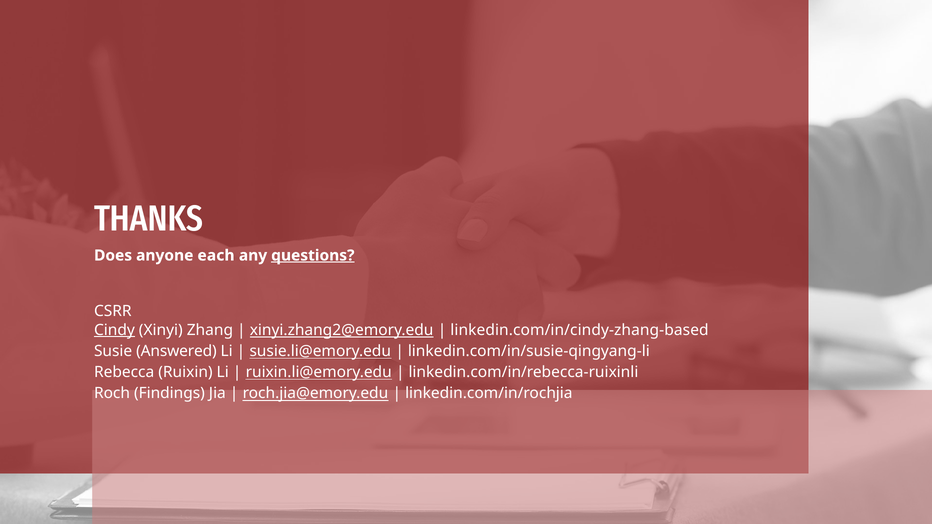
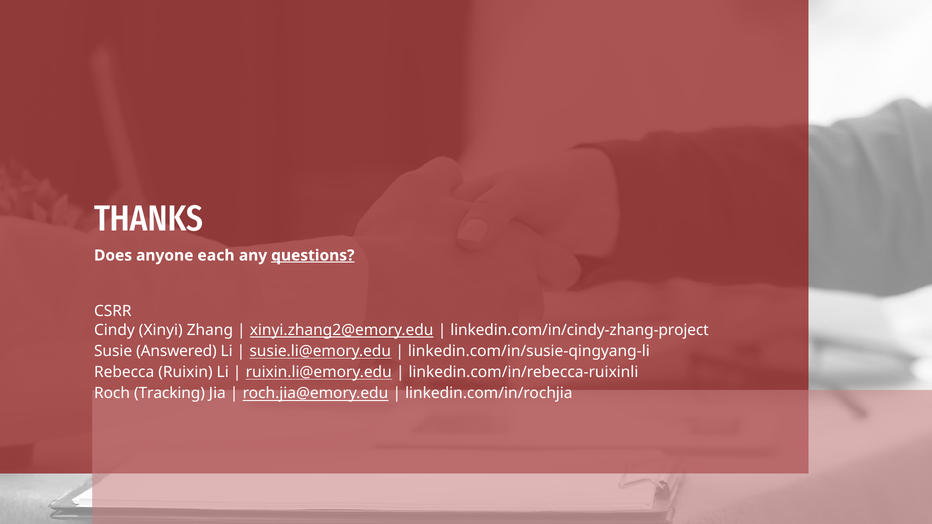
Cindy underline: present -> none
linkedin.com/in/cindy-zhang-based: linkedin.com/in/cindy-zhang-based -> linkedin.com/in/cindy-zhang-project
Findings: Findings -> Tracking
